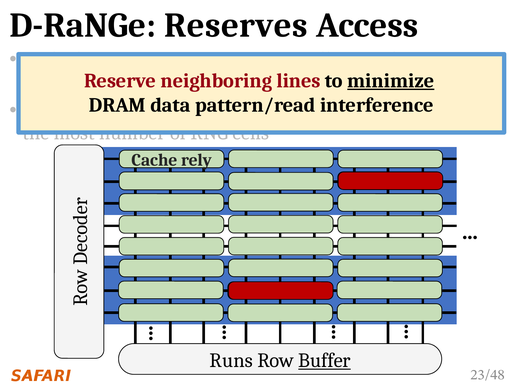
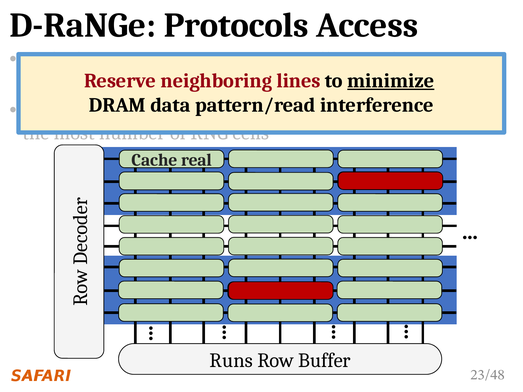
Reserves: Reserves -> Protocols
rely: rely -> real
Buffer underline: present -> none
